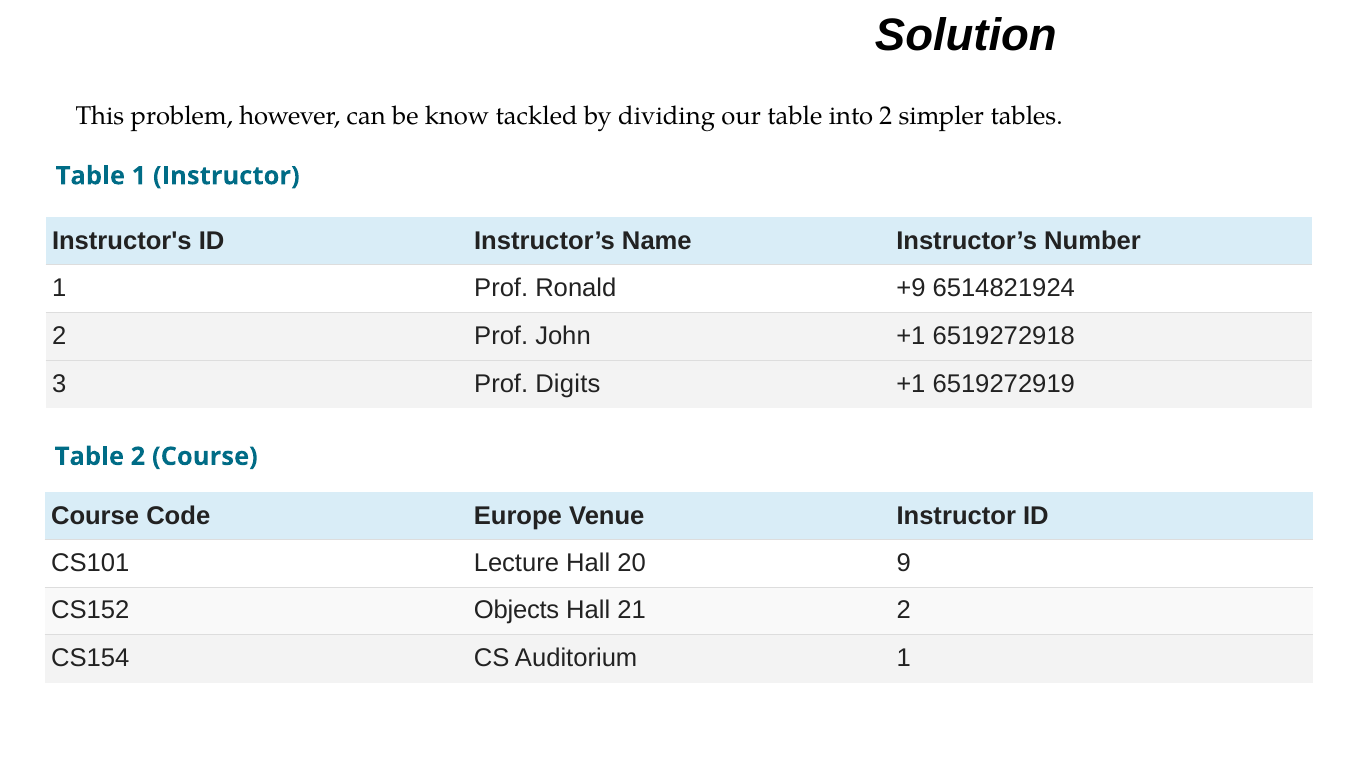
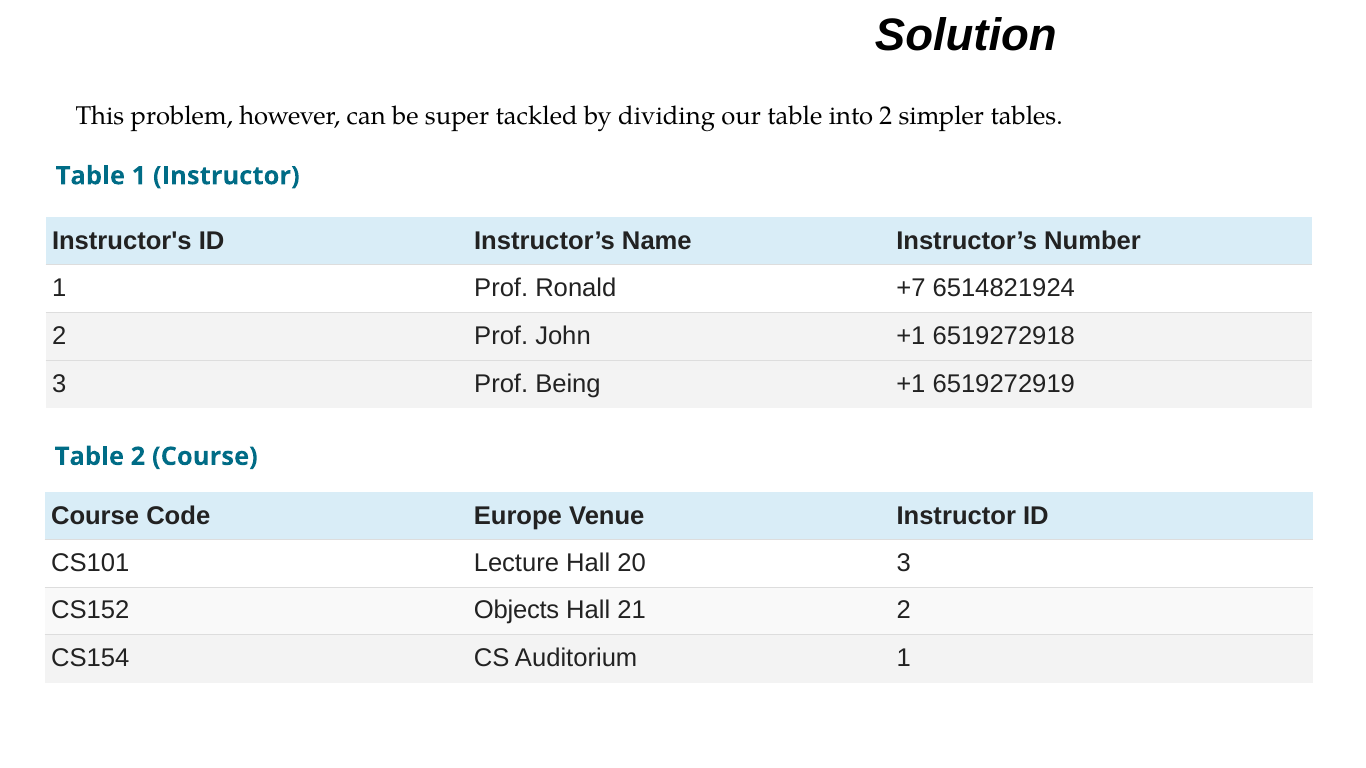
know: know -> super
+9: +9 -> +7
Digits: Digits -> Being
20 9: 9 -> 3
